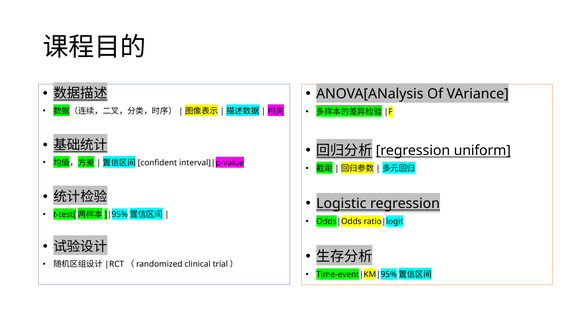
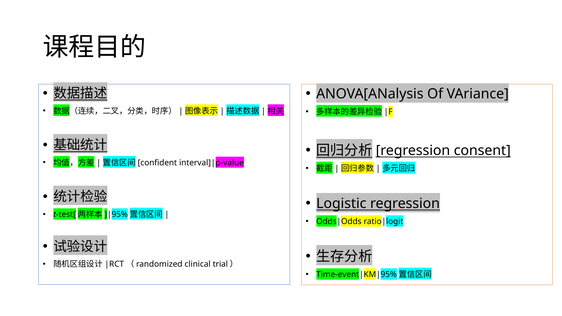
uniform: uniform -> consent
